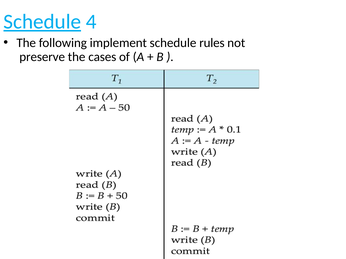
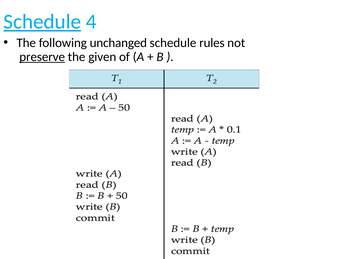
implement: implement -> unchanged
preserve underline: none -> present
cases: cases -> given
